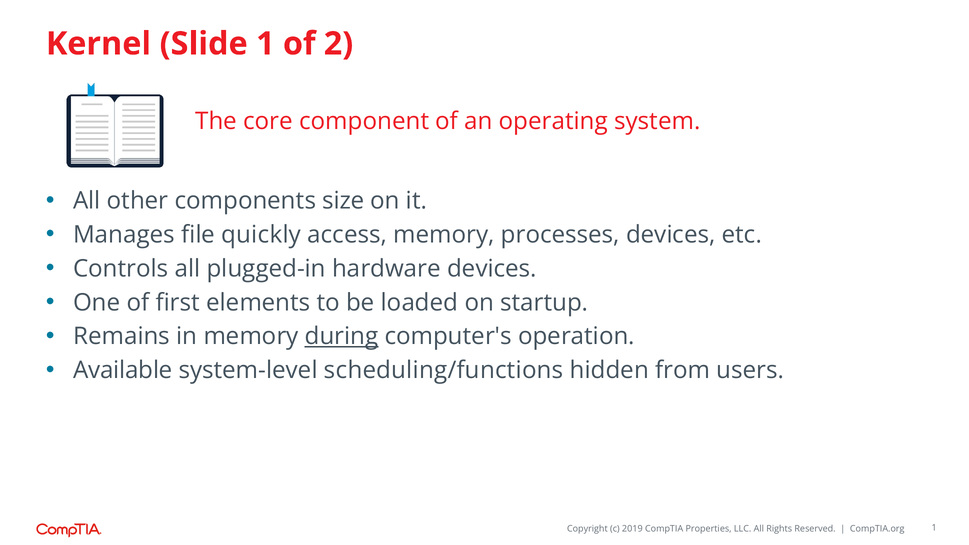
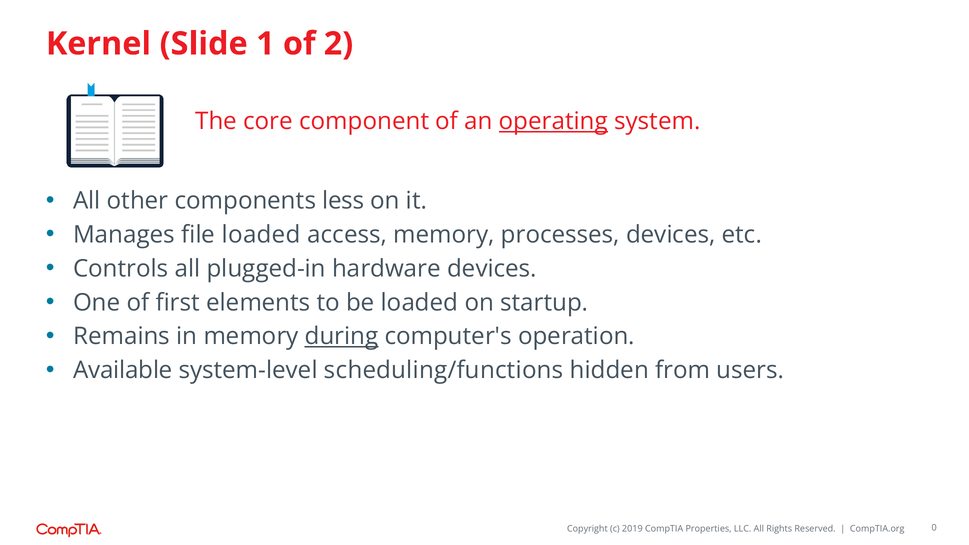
operating underline: none -> present
size: size -> less
file quickly: quickly -> loaded
1 at (934, 528): 1 -> 0
